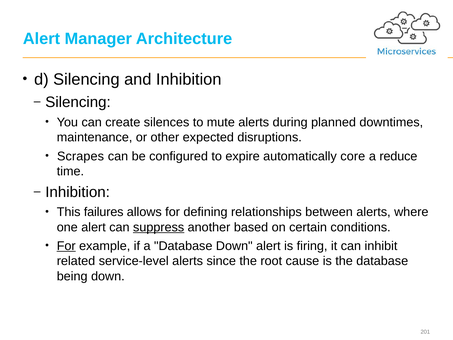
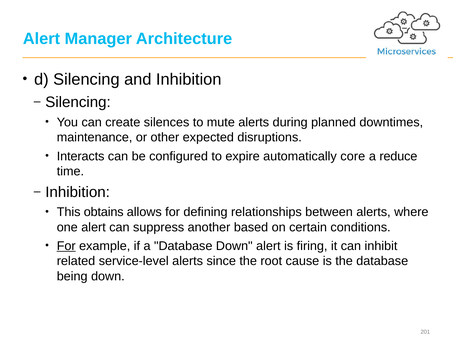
Scrapes: Scrapes -> Interacts
failures: failures -> obtains
suppress underline: present -> none
